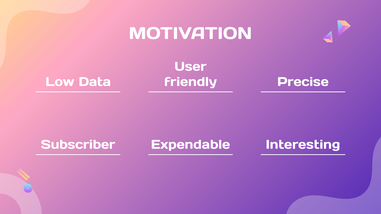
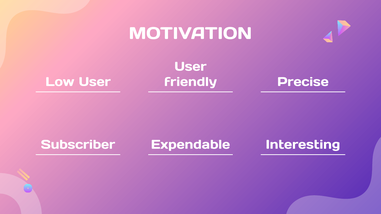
Low Data: Data -> User
